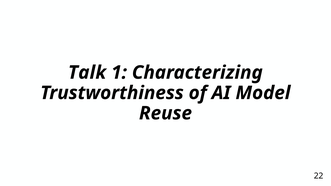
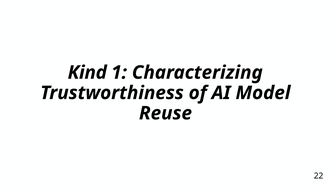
Talk: Talk -> Kind
